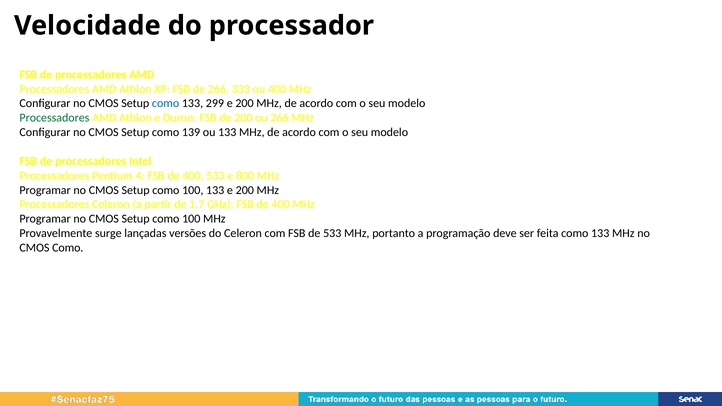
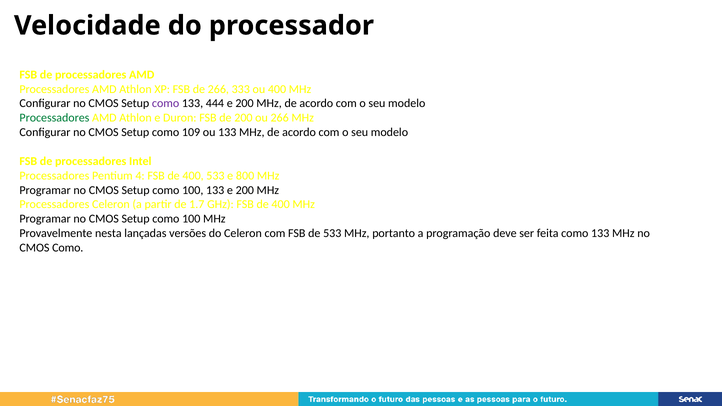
como at (166, 103) colour: blue -> purple
299: 299 -> 444
139: 139 -> 109
surge: surge -> nesta
